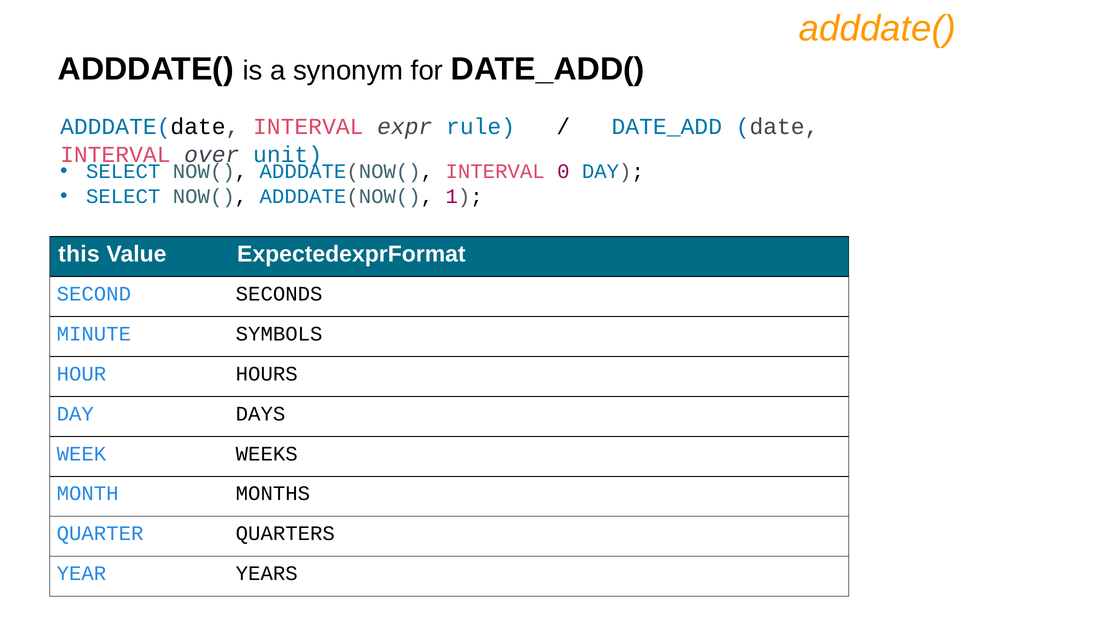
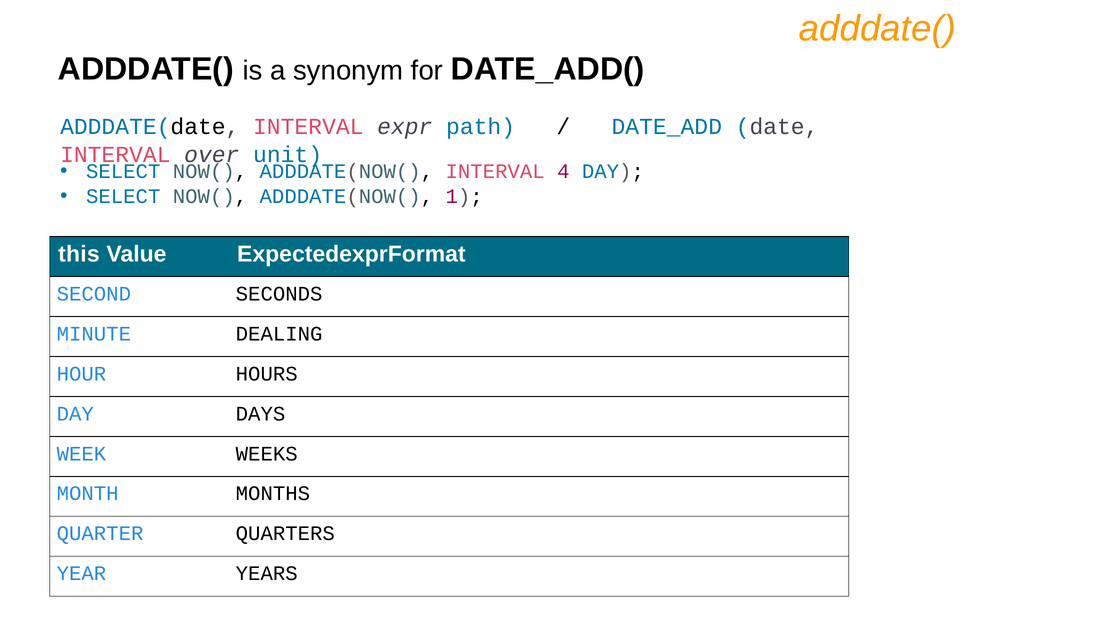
rule: rule -> path
0: 0 -> 4
SYMBOLS: SYMBOLS -> DEALING
